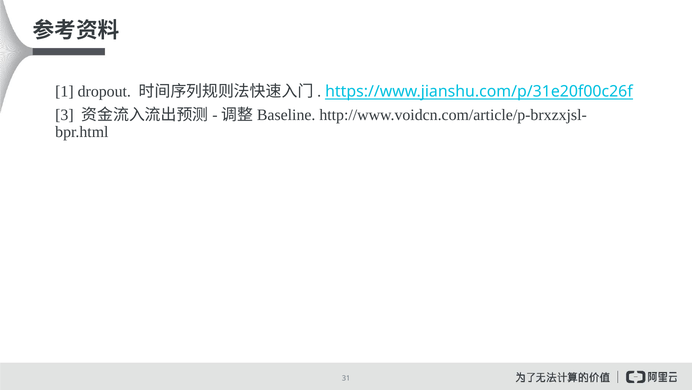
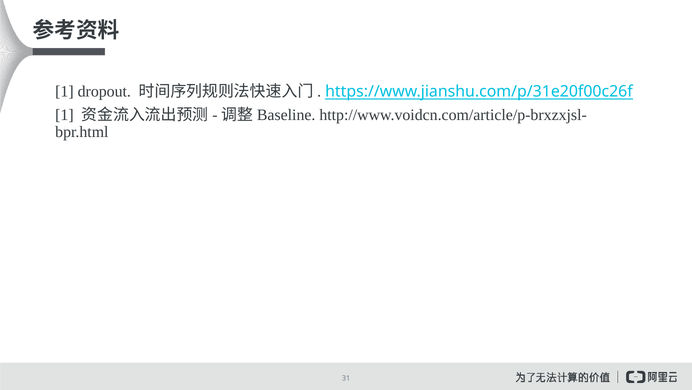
3 at (64, 115): 3 -> 1
